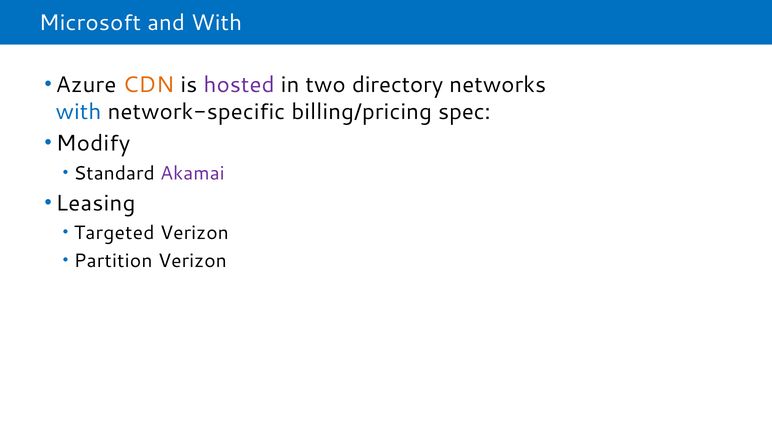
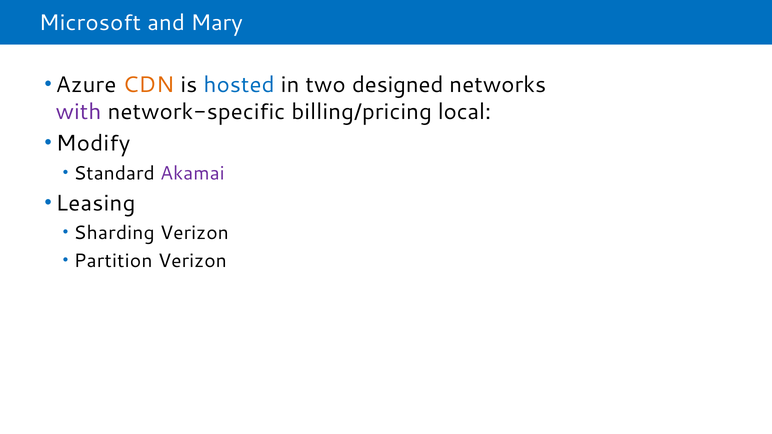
and With: With -> Mary
hosted colour: purple -> blue
directory: directory -> designed
with at (79, 112) colour: blue -> purple
spec: spec -> local
Targeted: Targeted -> Sharding
